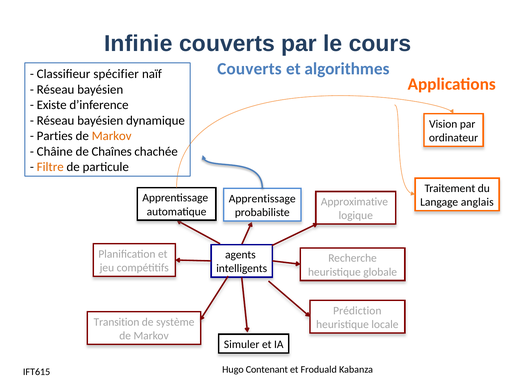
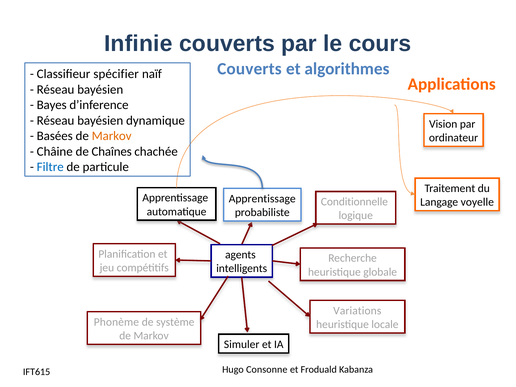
Existe: Existe -> Bayes
Parties: Parties -> Basées
Filtre colour: orange -> blue
Approximative: Approximative -> Conditionnelle
anglais: anglais -> voyelle
Prédiction: Prédiction -> Variations
Transition: Transition -> Phonème
Contenant: Contenant -> Consonne
